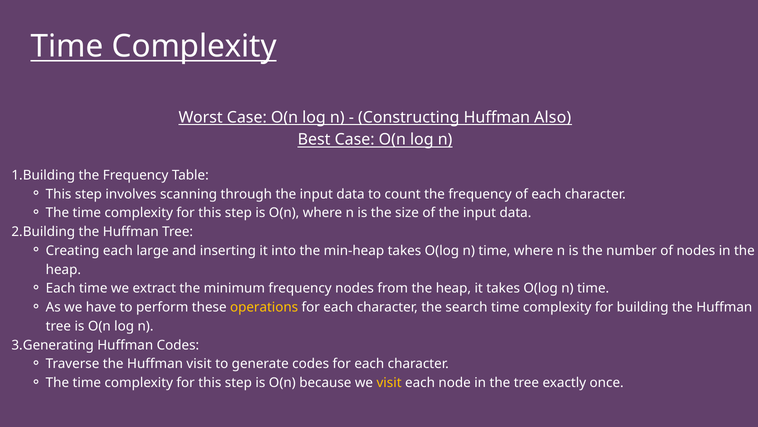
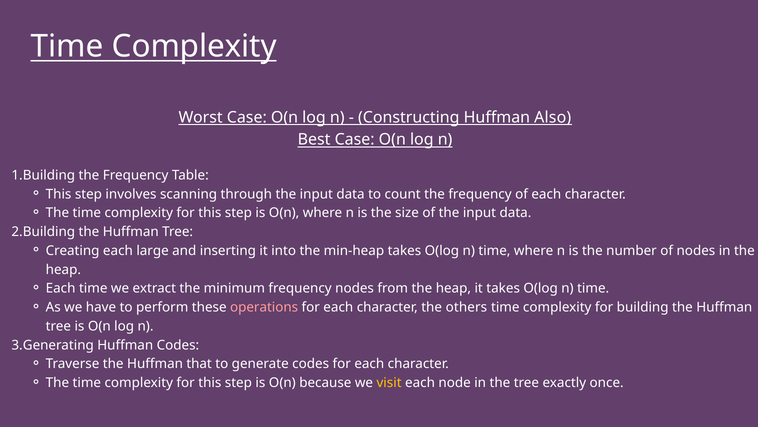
operations colour: yellow -> pink
search: search -> others
Huffman visit: visit -> that
